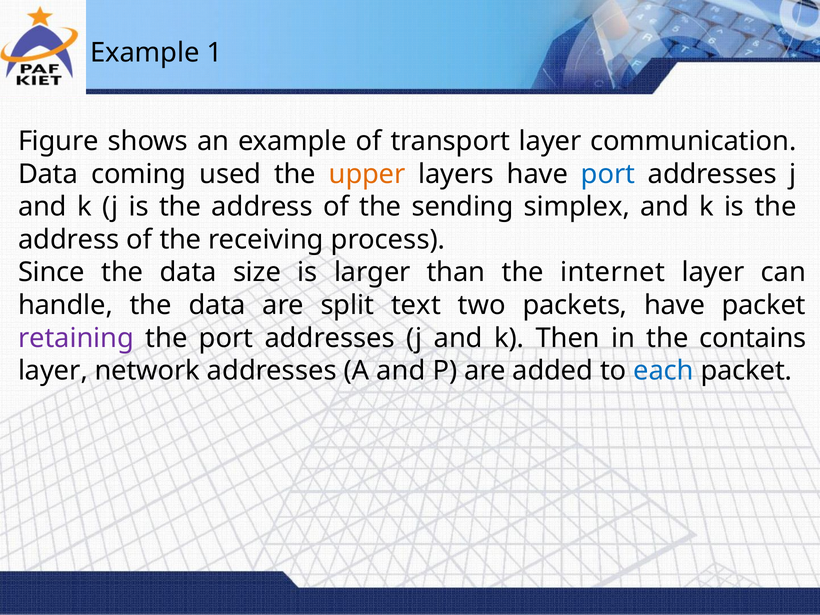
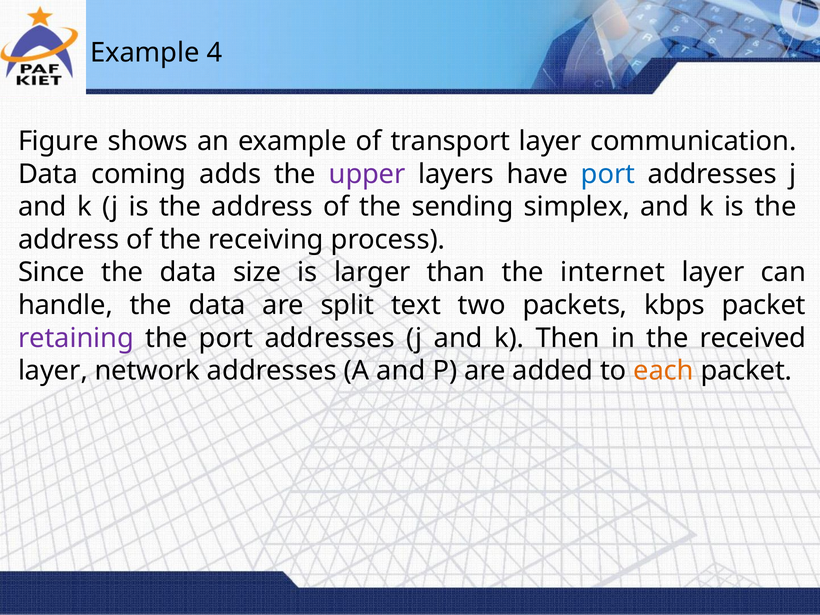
1: 1 -> 4
used: used -> adds
upper colour: orange -> purple
packets have: have -> kbps
contains: contains -> received
each colour: blue -> orange
